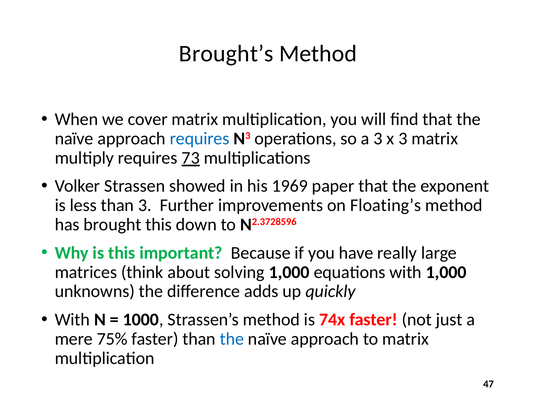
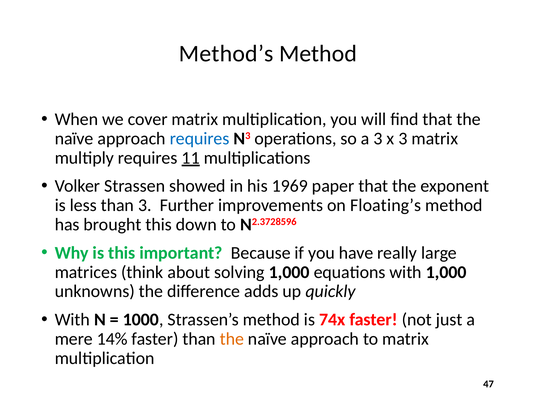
Brought’s: Brought’s -> Method’s
73: 73 -> 11
75%: 75% -> 14%
the at (232, 339) colour: blue -> orange
